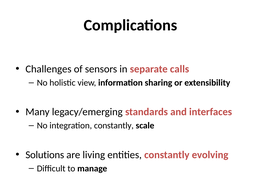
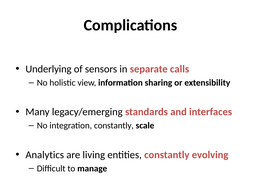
Challenges: Challenges -> Underlying
Solutions: Solutions -> Analytics
